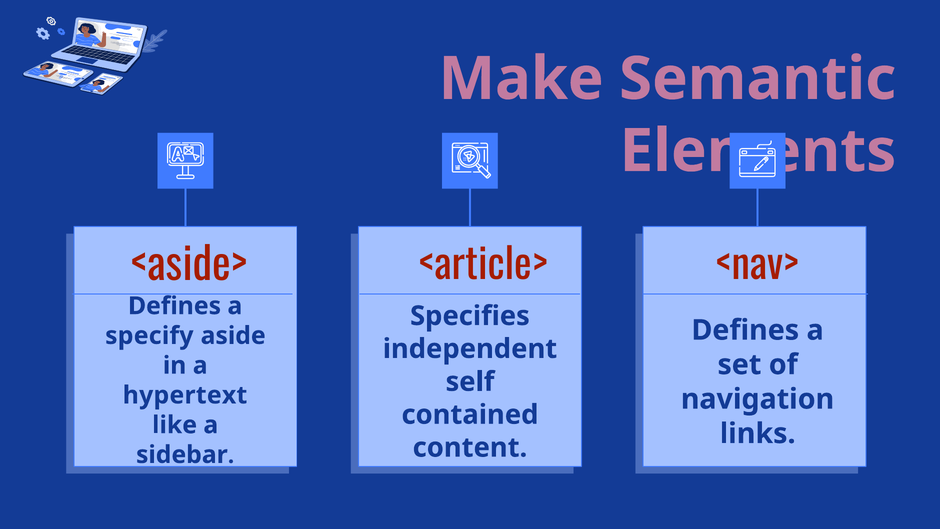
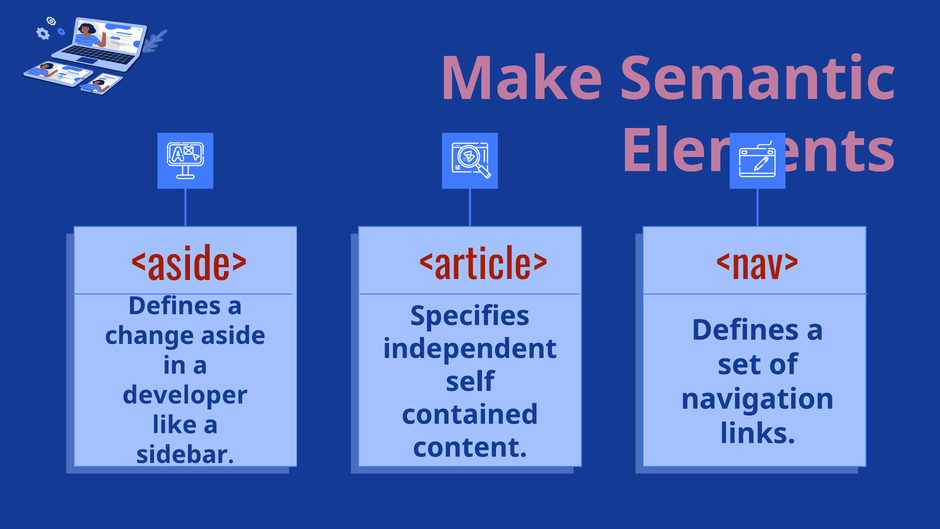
specify: specify -> change
hypertext: hypertext -> developer
